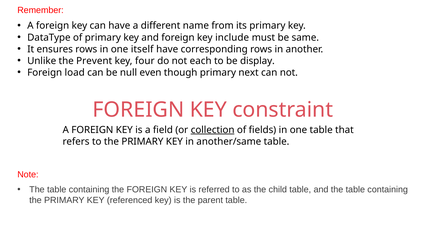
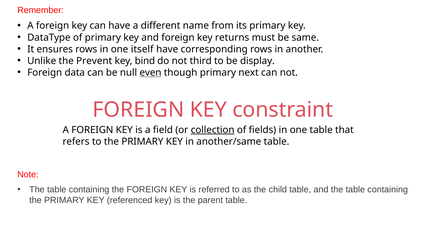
include: include -> returns
four: four -> bind
each: each -> third
load: load -> data
even underline: none -> present
